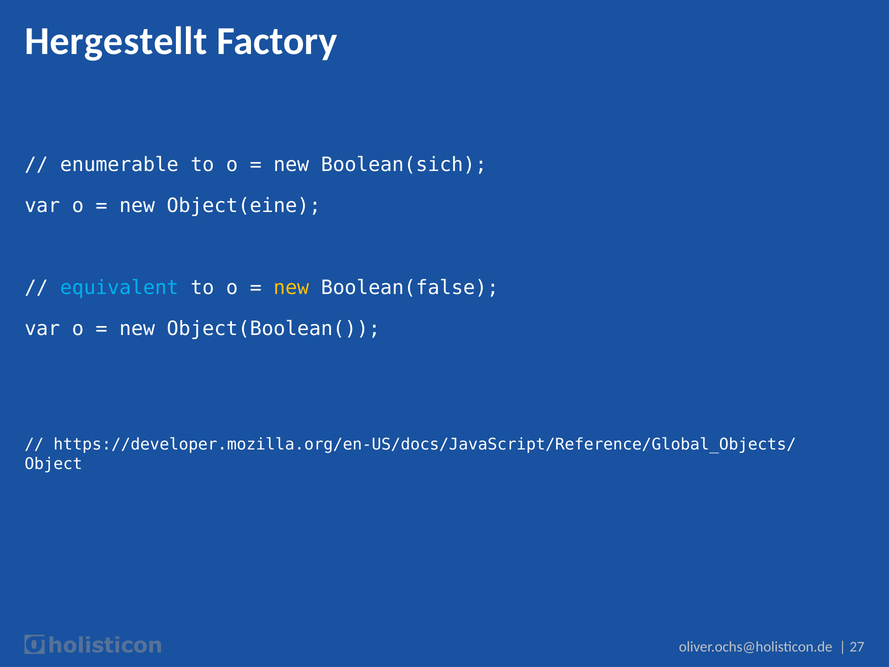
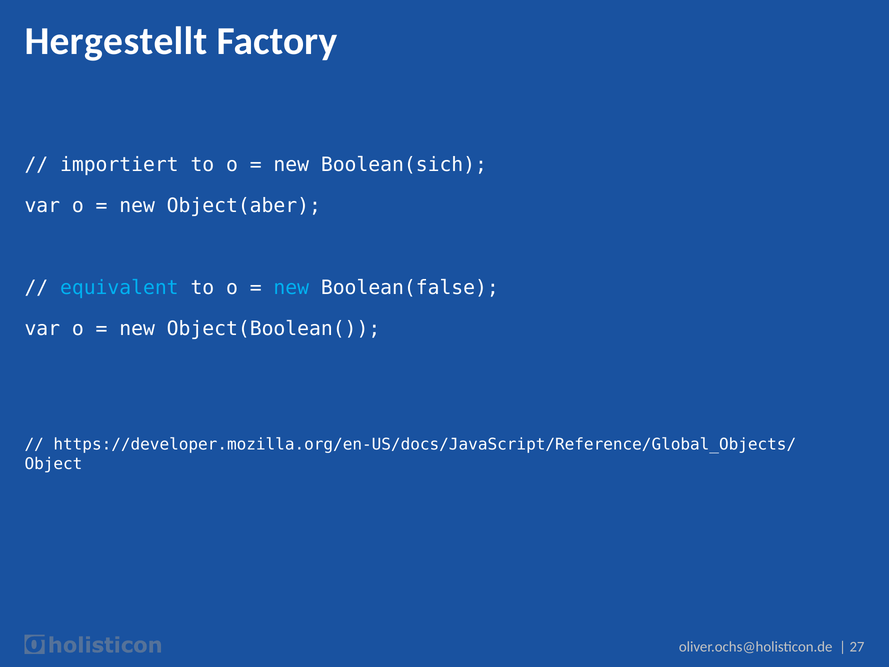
enumerable: enumerable -> importiert
Object(eine: Object(eine -> Object(aber
new at (291, 287) colour: yellow -> light blue
